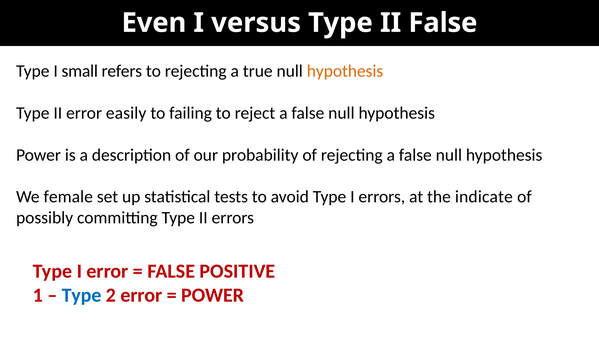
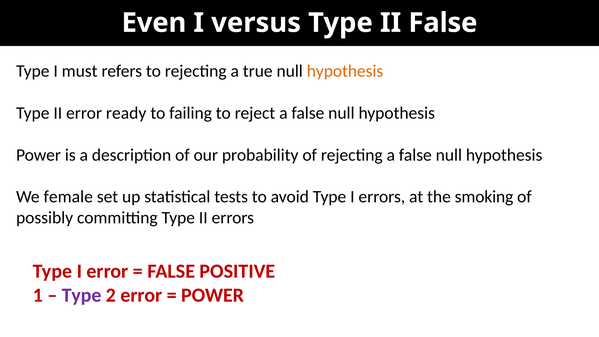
small: small -> must
easily: easily -> ready
indicate: indicate -> smoking
Type at (82, 295) colour: blue -> purple
